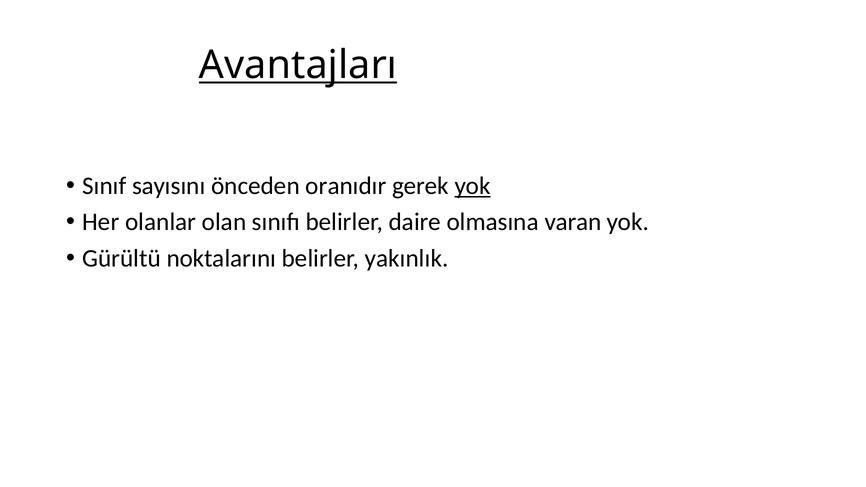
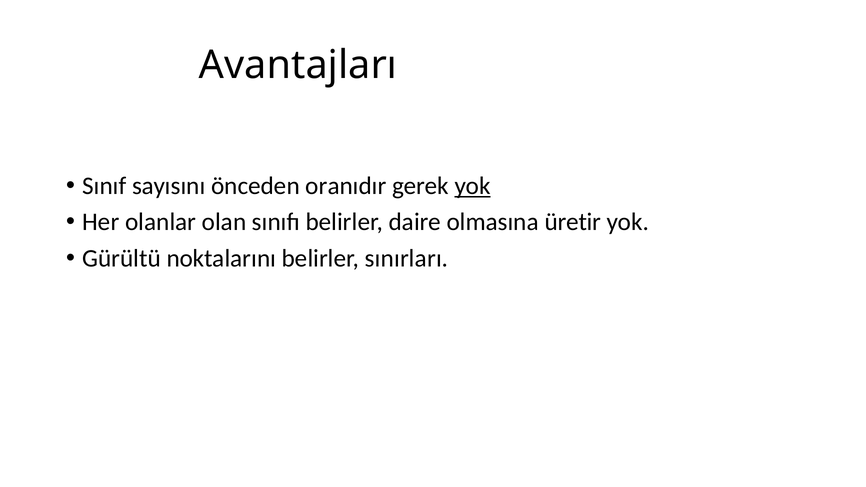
Avantajları underline: present -> none
varan: varan -> üretir
yakınlık: yakınlık -> sınırları
